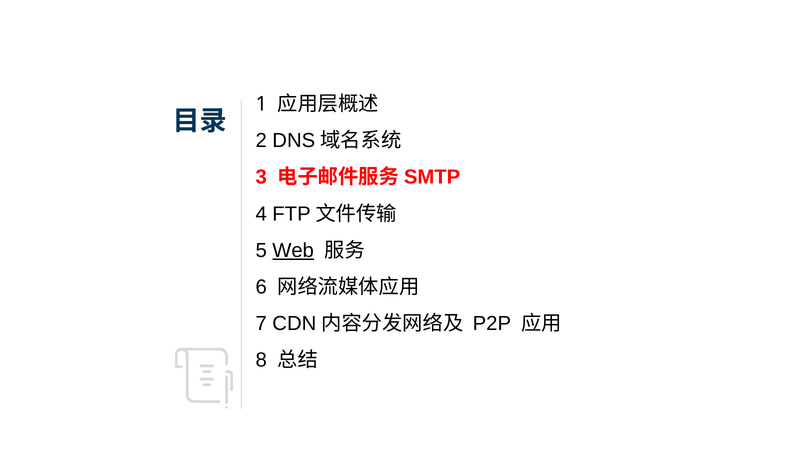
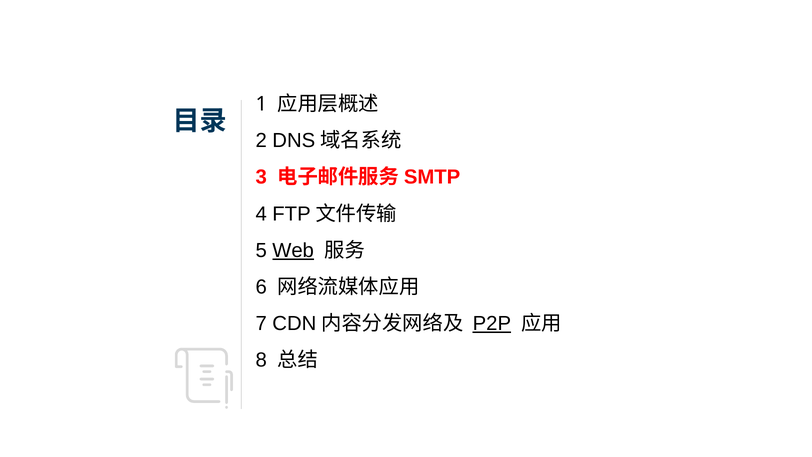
P2P underline: none -> present
